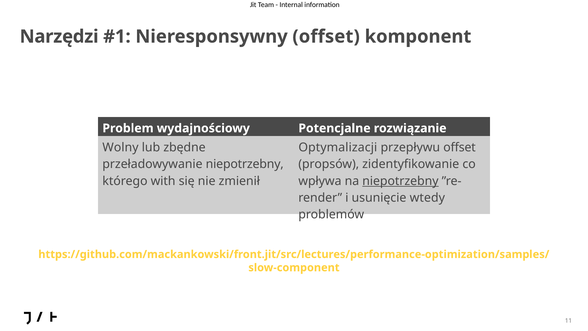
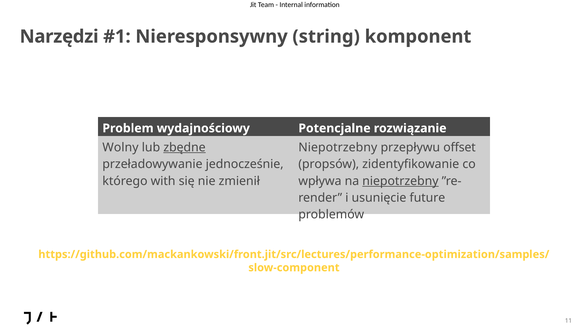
Nieresponsywny offset: offset -> string
zbędne underline: none -> present
Optymalizacji at (338, 147): Optymalizacji -> Niepotrzebny
przeładowywanie niepotrzebny: niepotrzebny -> jednocześnie
wtedy: wtedy -> future
